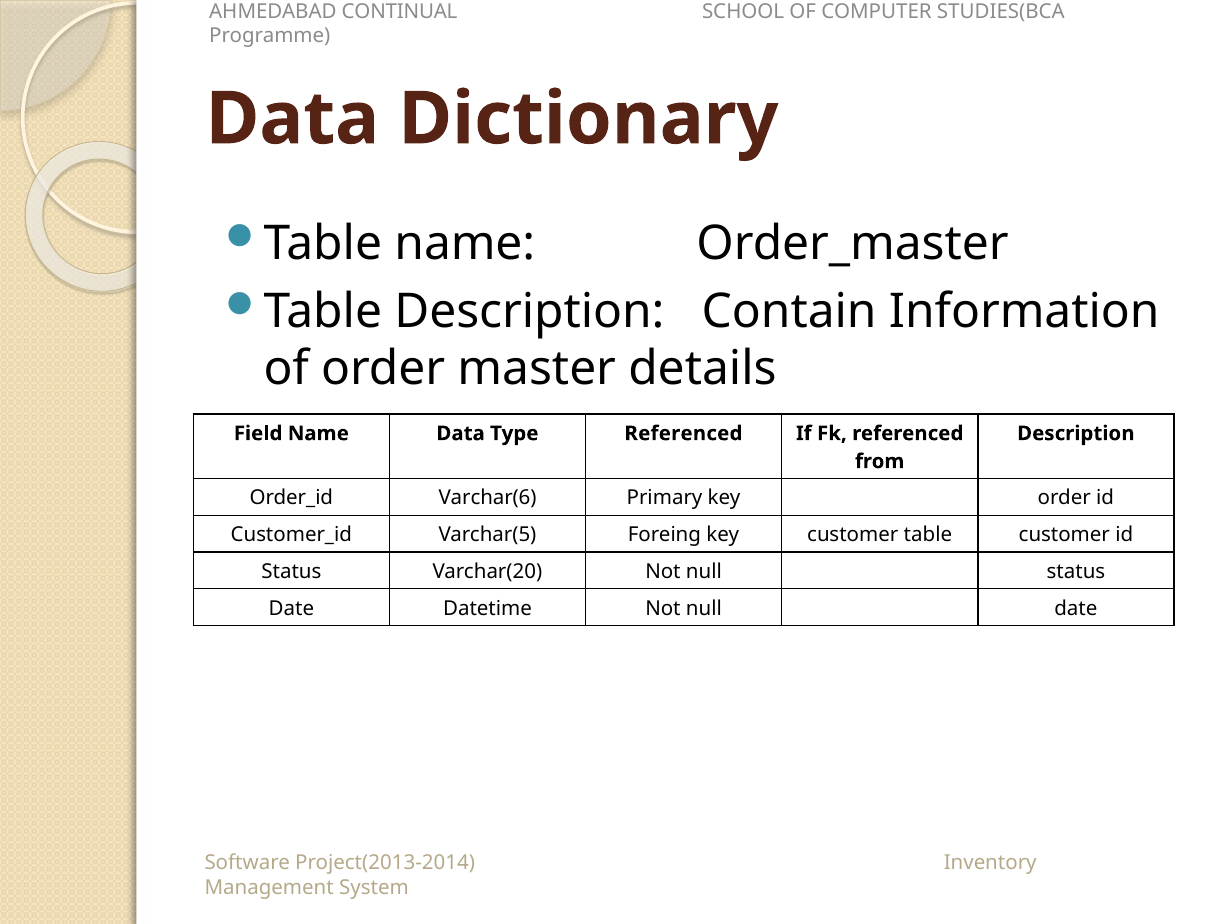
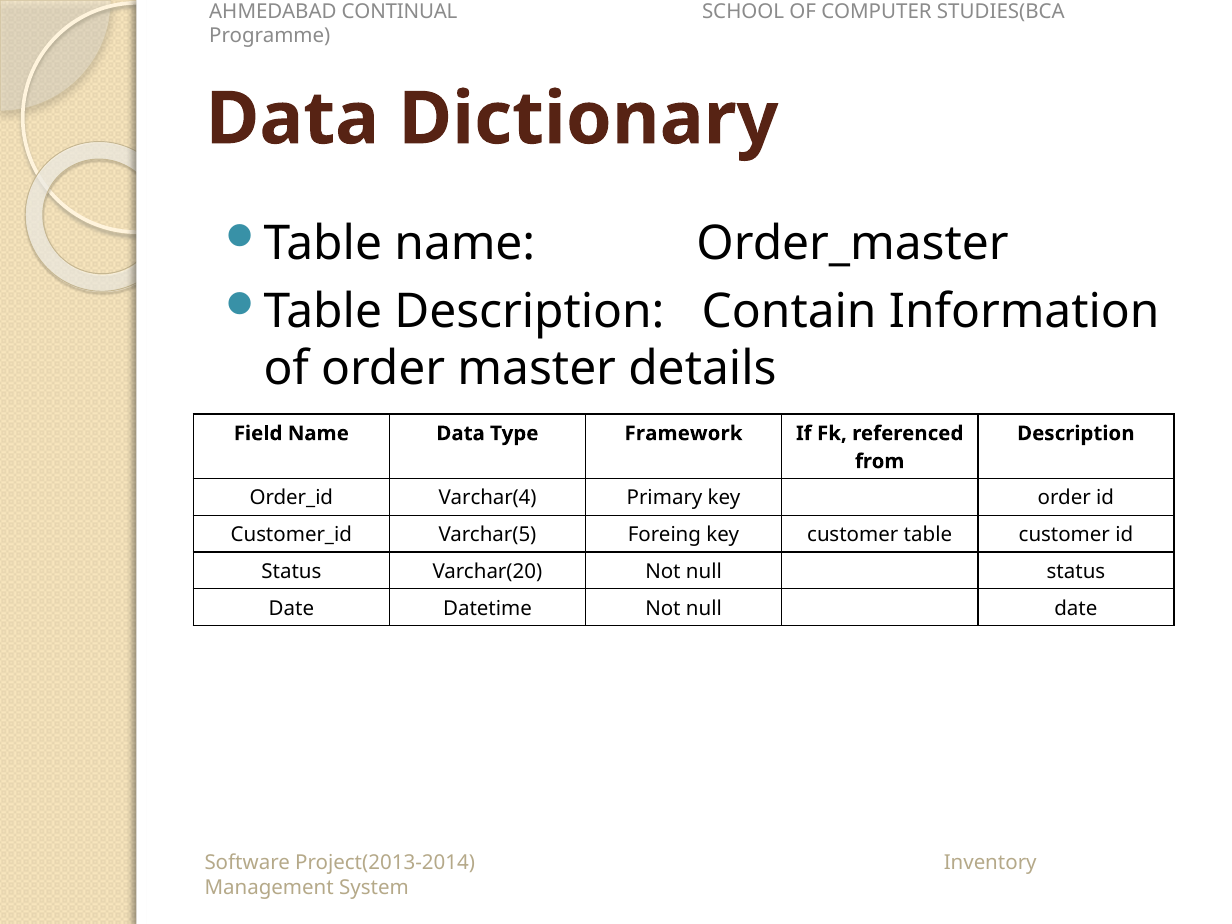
Type Referenced: Referenced -> Framework
Varchar(6: Varchar(6 -> Varchar(4
